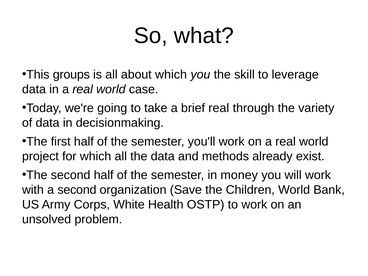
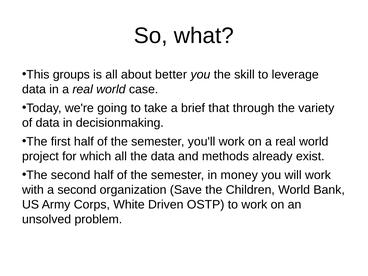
about which: which -> better
brief real: real -> that
Health: Health -> Driven
